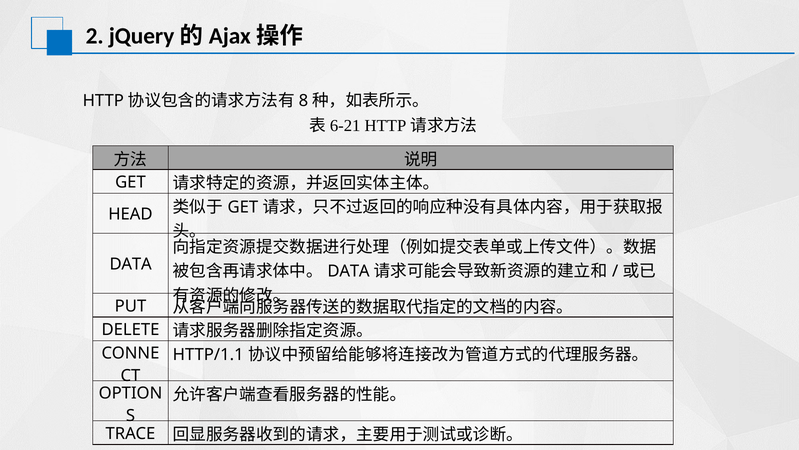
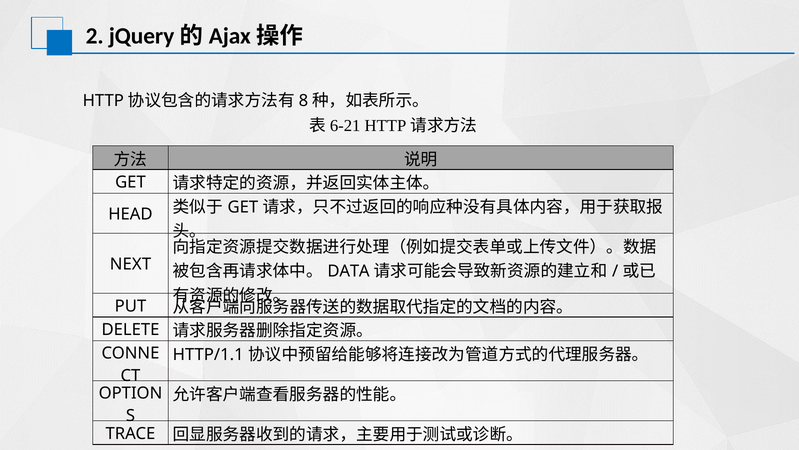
DATA at (131, 264): DATA -> NEXT
